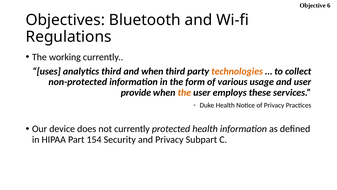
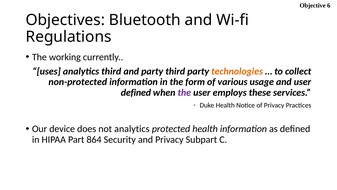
and when: when -> party
provide at (136, 92): provide -> defined
the at (184, 92) colour: orange -> purple
not currently: currently -> analytics
154: 154 -> 864
